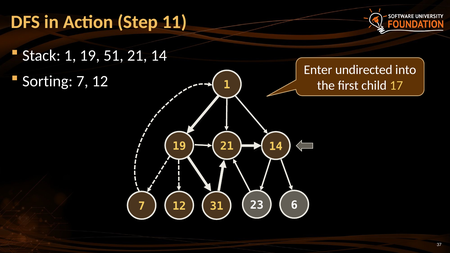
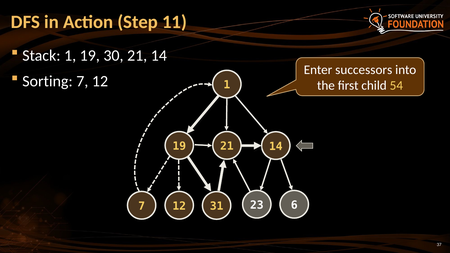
51: 51 -> 30
undirected: undirected -> successors
17: 17 -> 54
